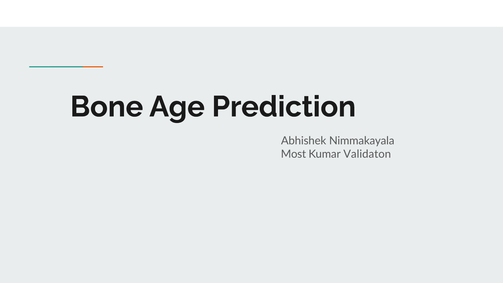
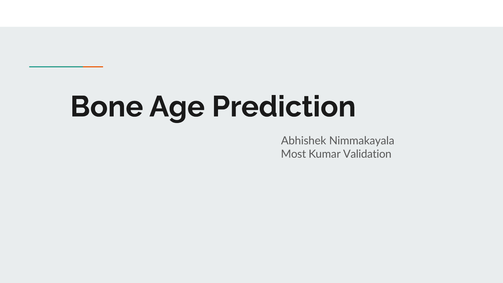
Validaton: Validaton -> Validation
